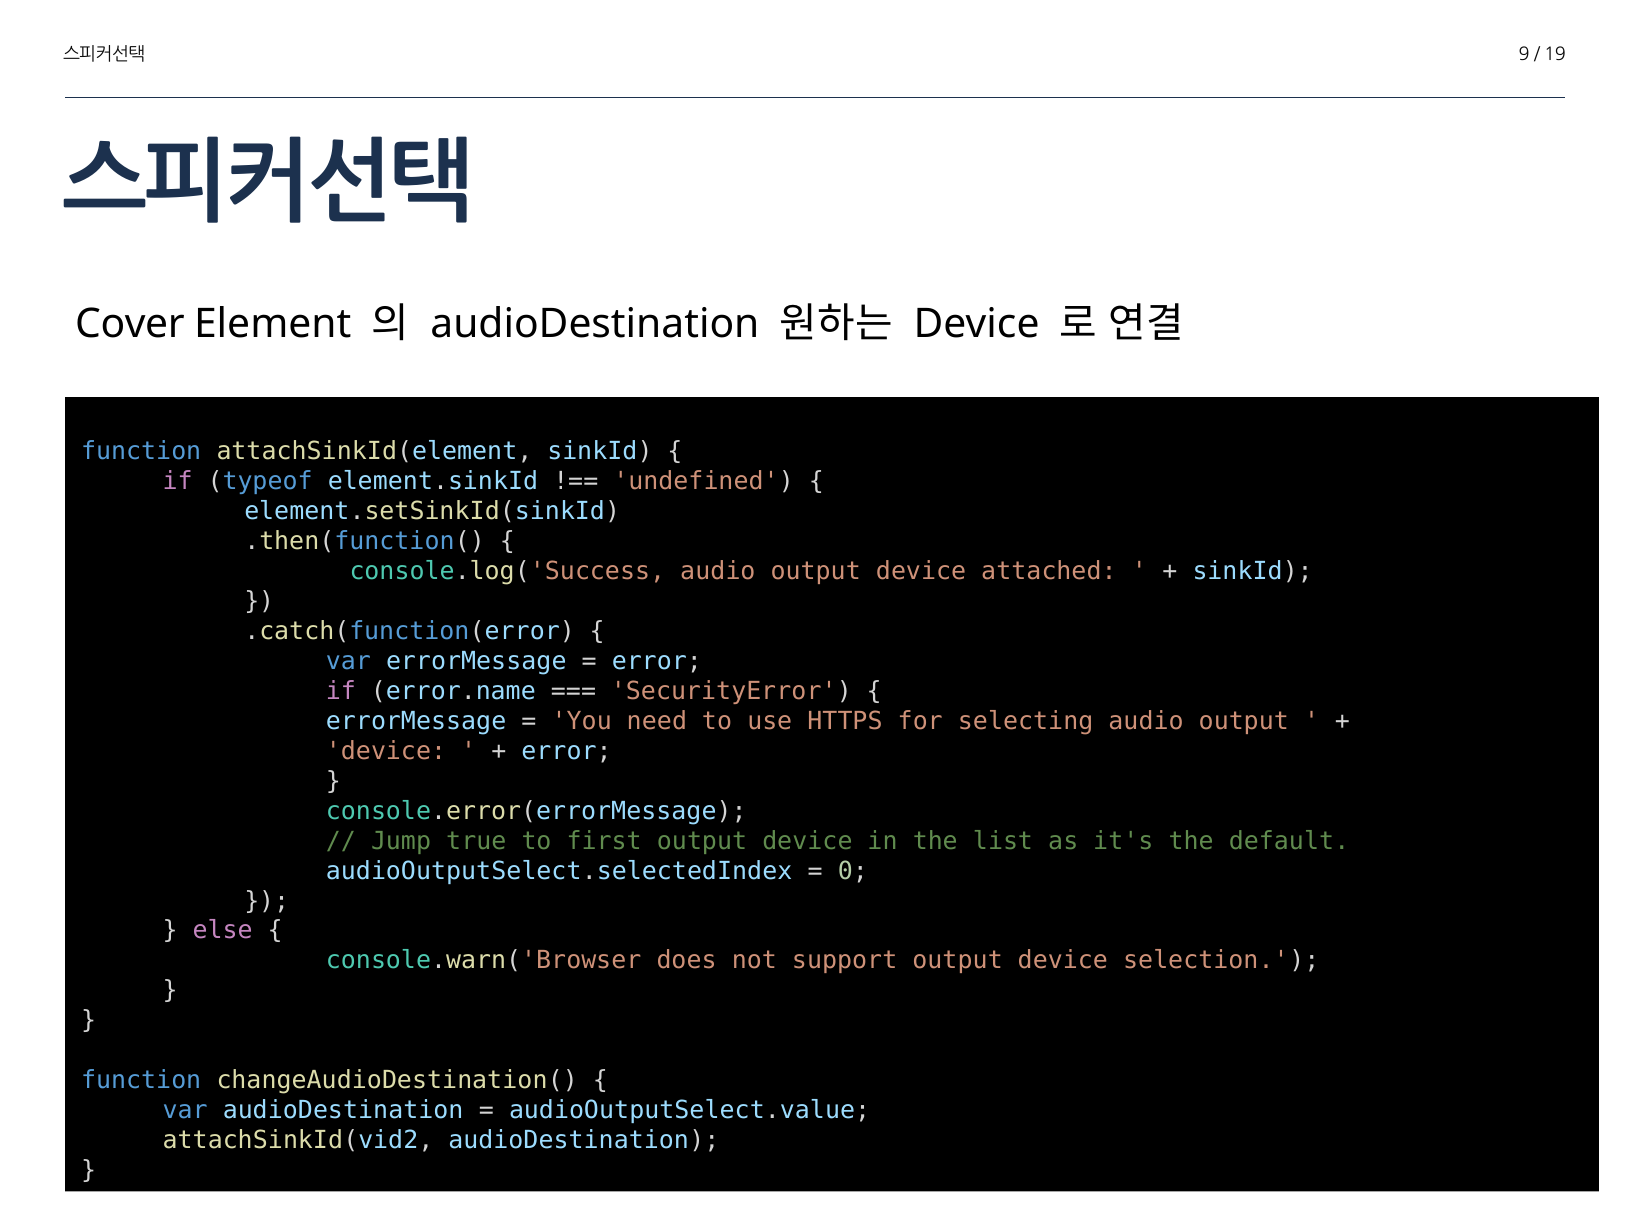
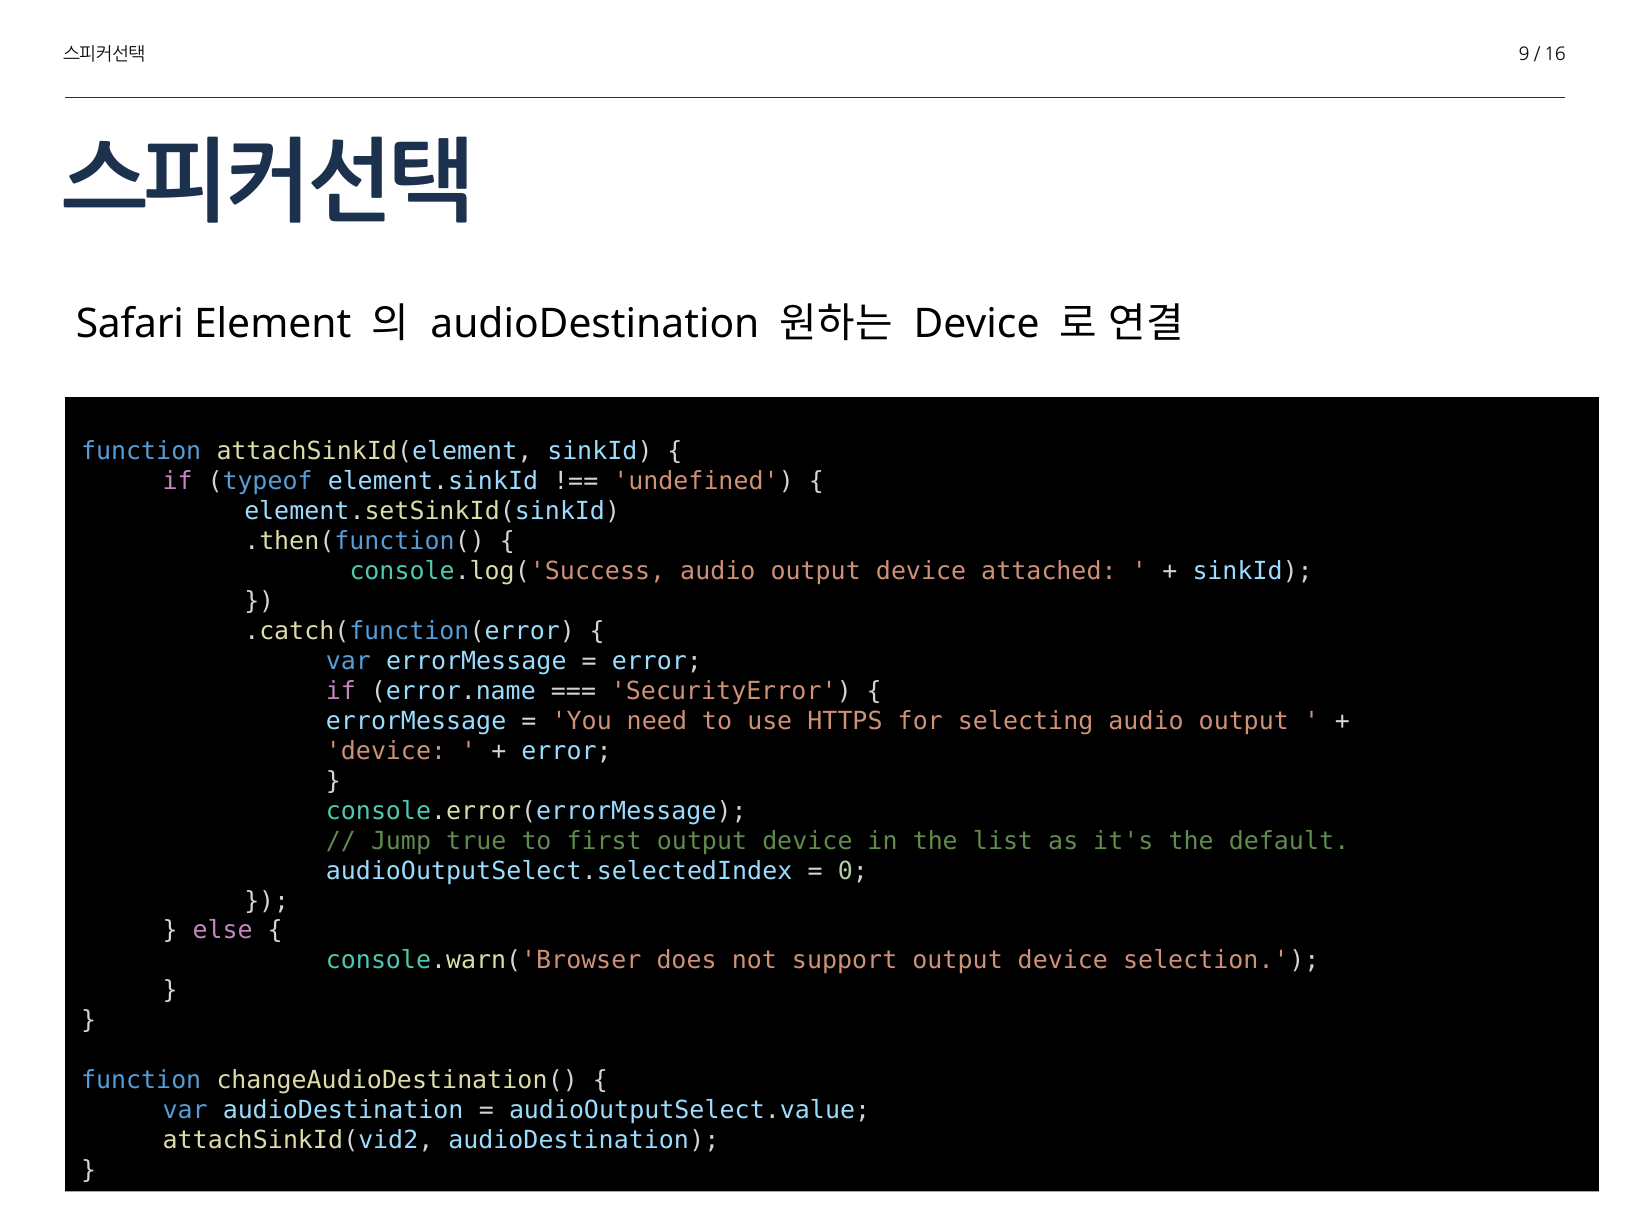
19: 19 -> 16
Cover: Cover -> Safari
